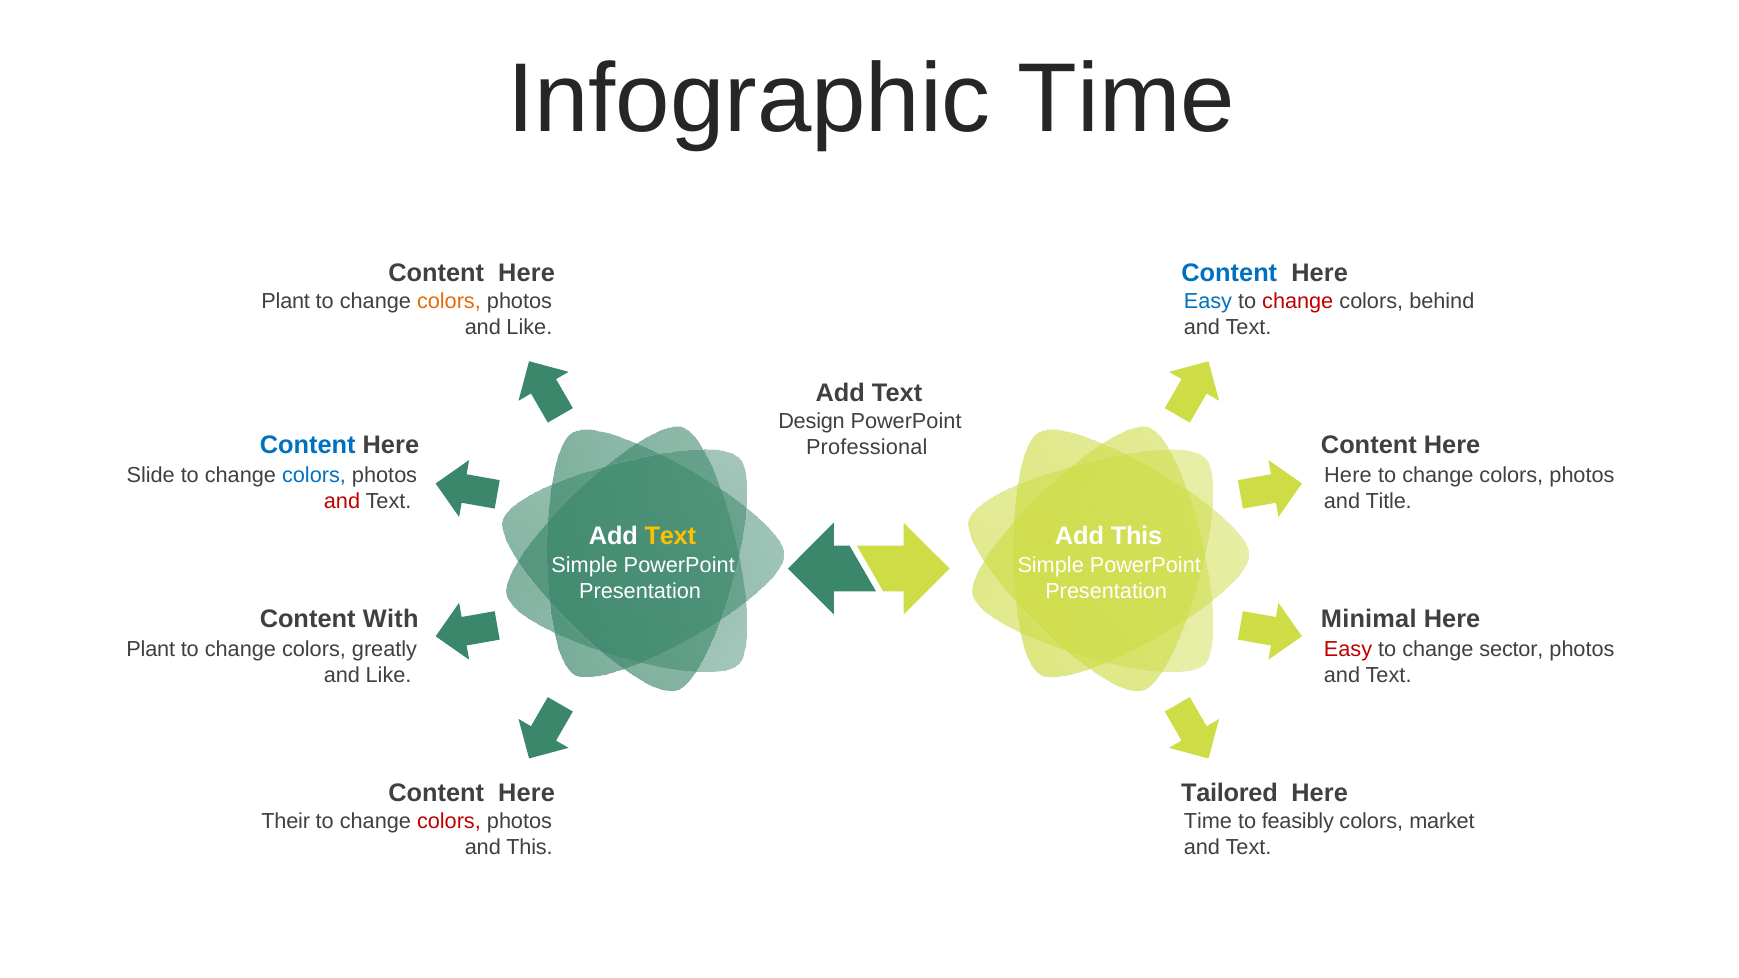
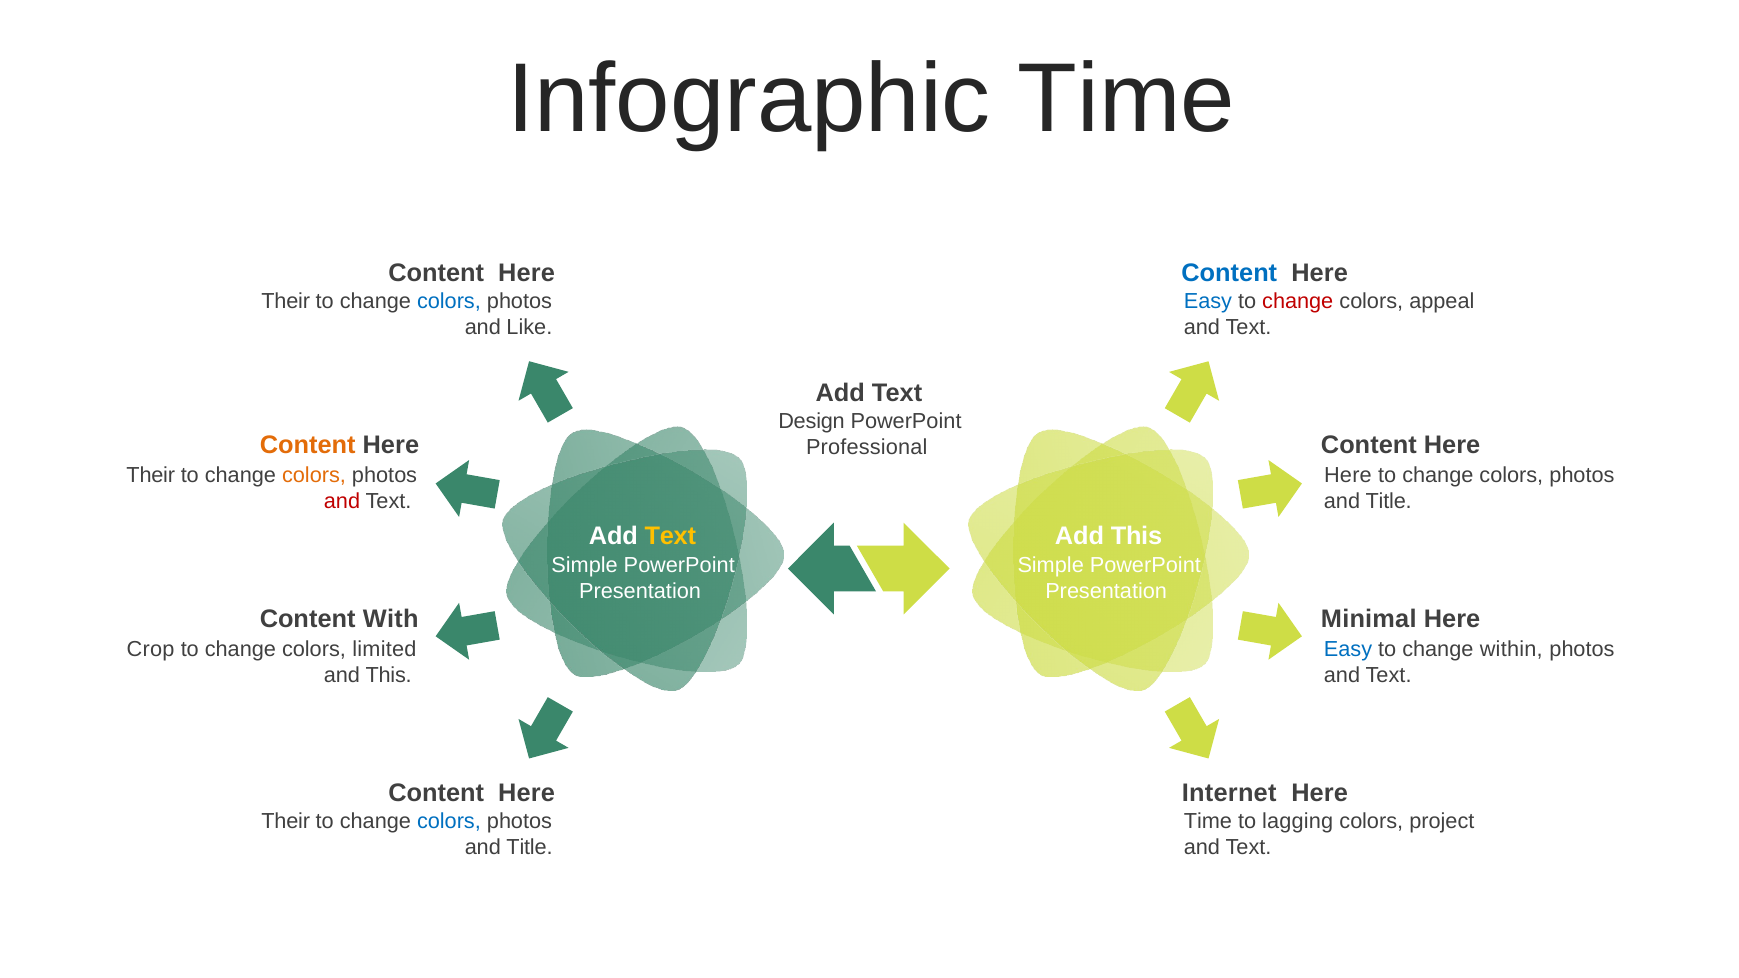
Plant at (286, 301): Plant -> Their
colors at (449, 301) colour: orange -> blue
behind: behind -> appeal
Content at (308, 445) colour: blue -> orange
Slide at (151, 475): Slide -> Their
colors at (314, 475) colour: blue -> orange
Plant at (151, 649): Plant -> Crop
greatly: greatly -> limited
Easy at (1348, 649) colour: red -> blue
sector: sector -> within
Like at (389, 676): Like -> This
Tailored: Tailored -> Internet
colors at (449, 821) colour: red -> blue
feasibly: feasibly -> lagging
market: market -> project
This at (530, 847): This -> Title
